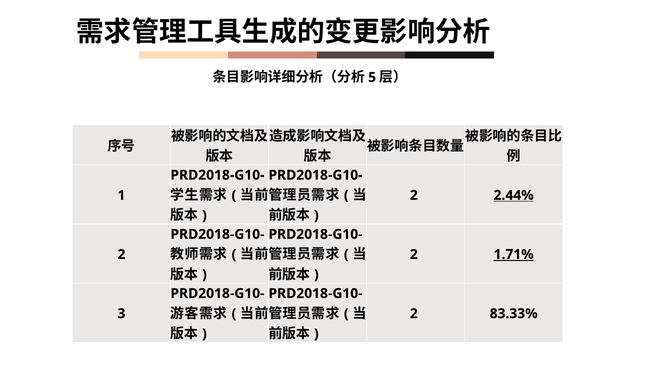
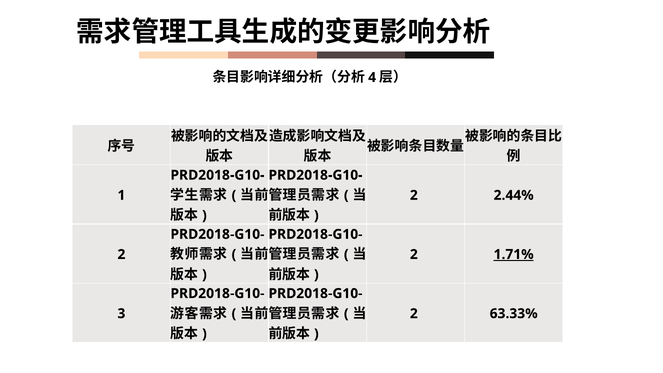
5: 5 -> 4
2.44% underline: present -> none
83.33%: 83.33% -> 63.33%
